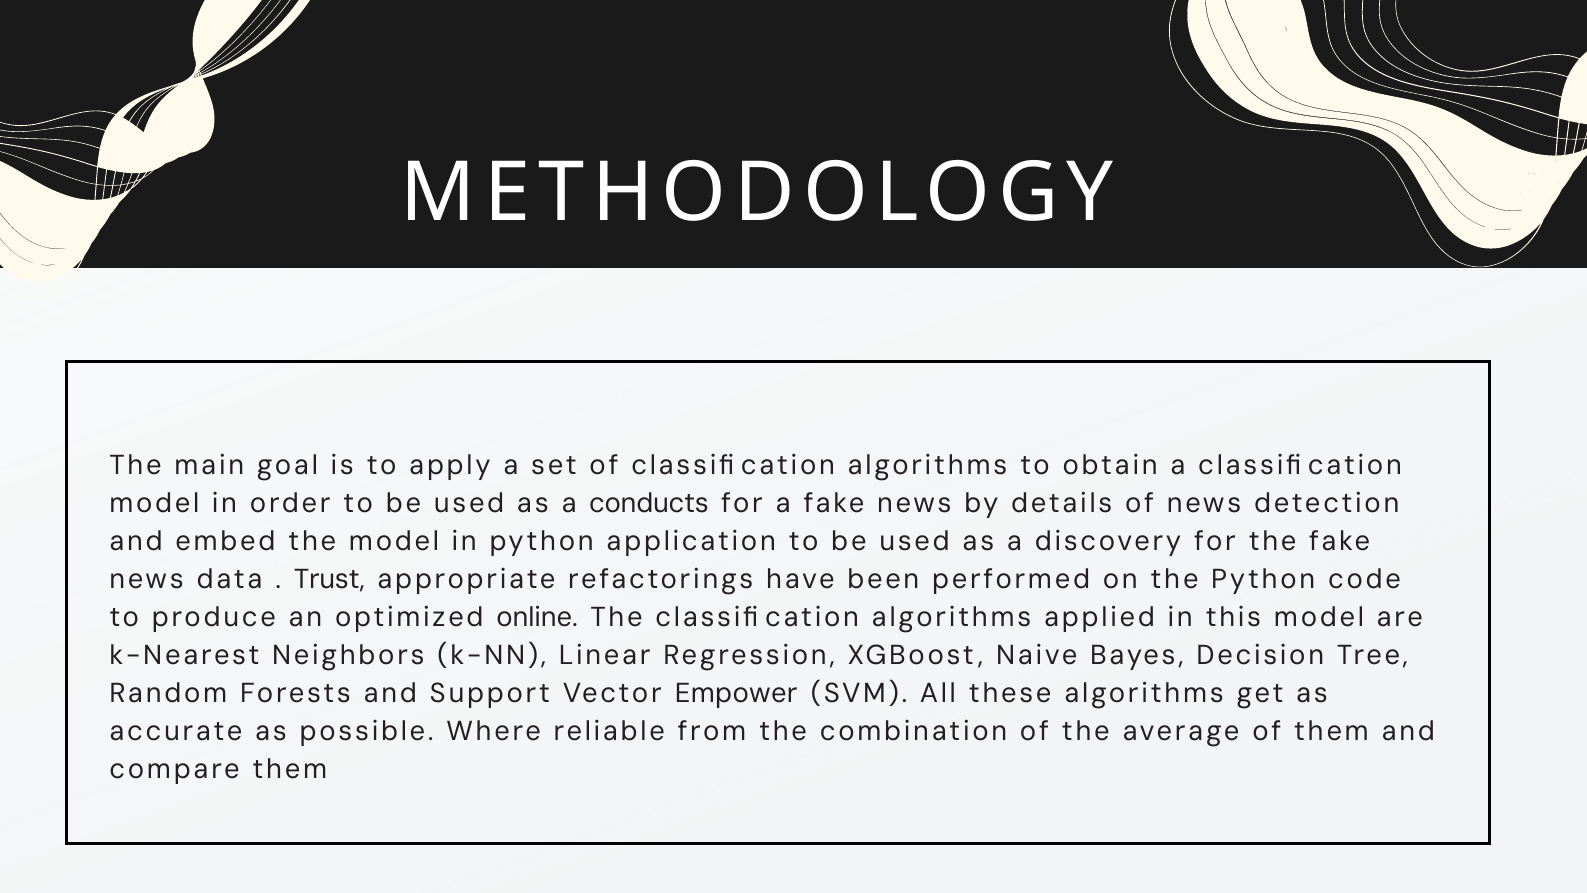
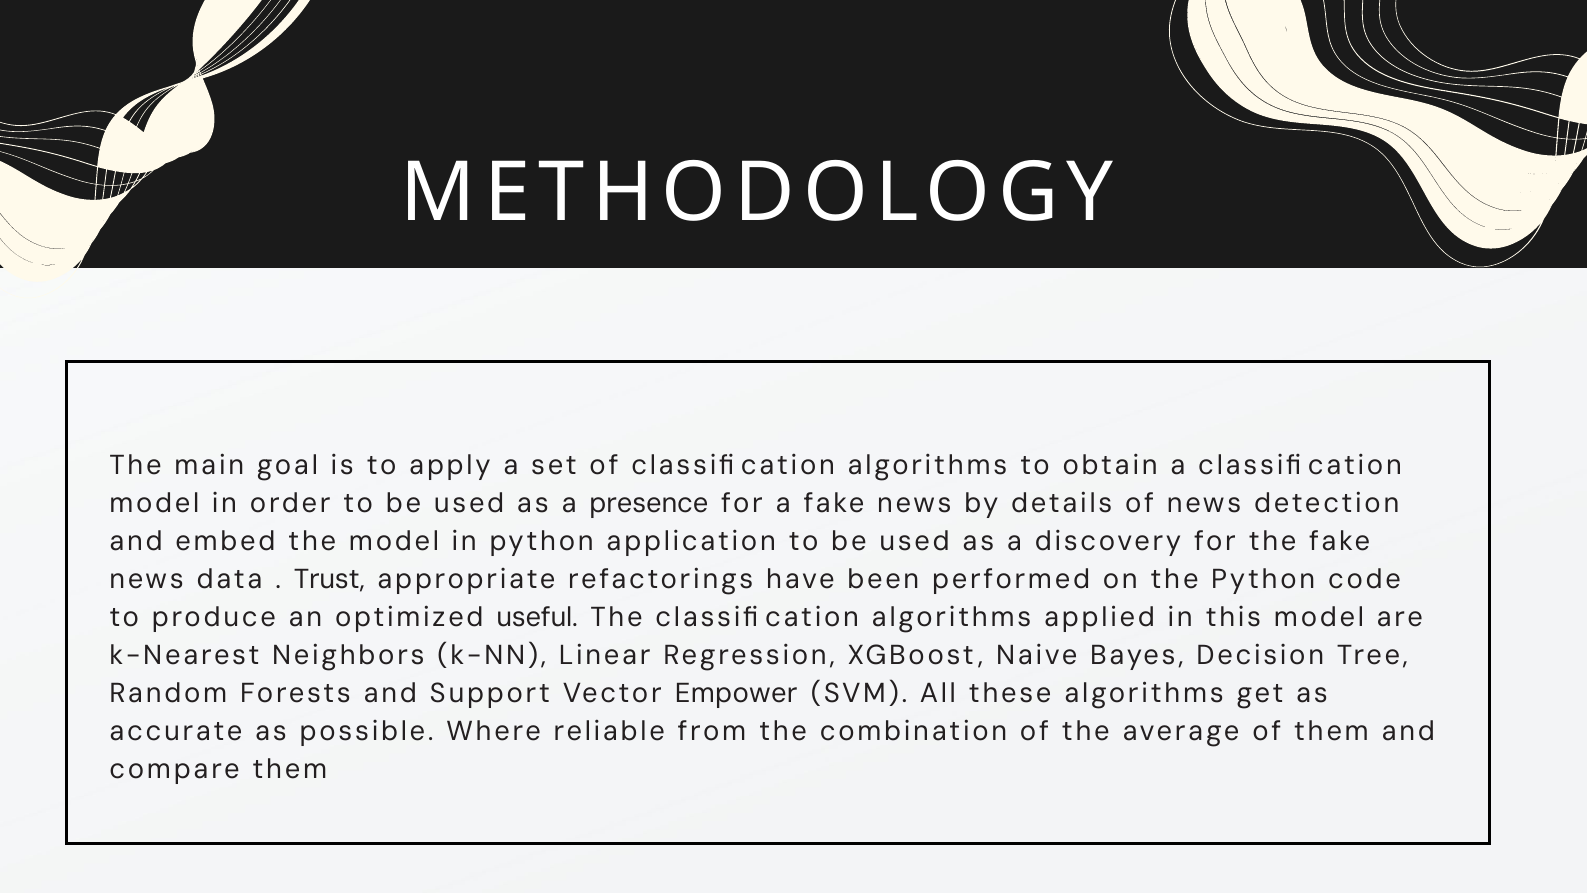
conducts: conducts -> presence
online: online -> useful
